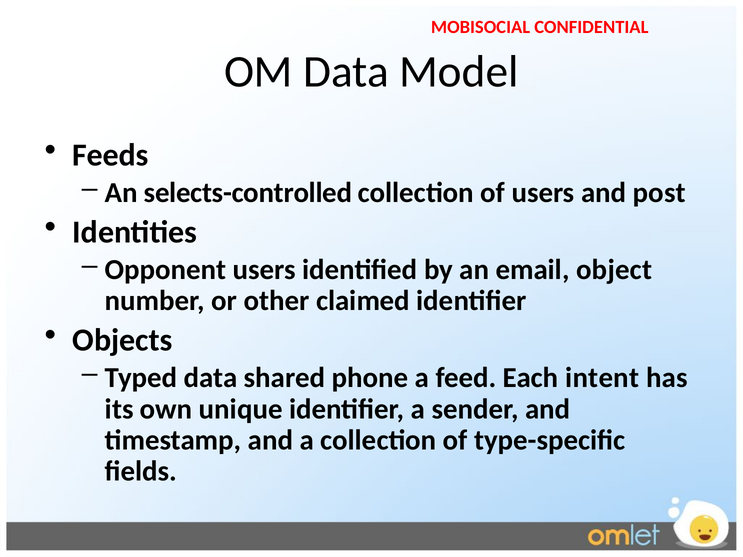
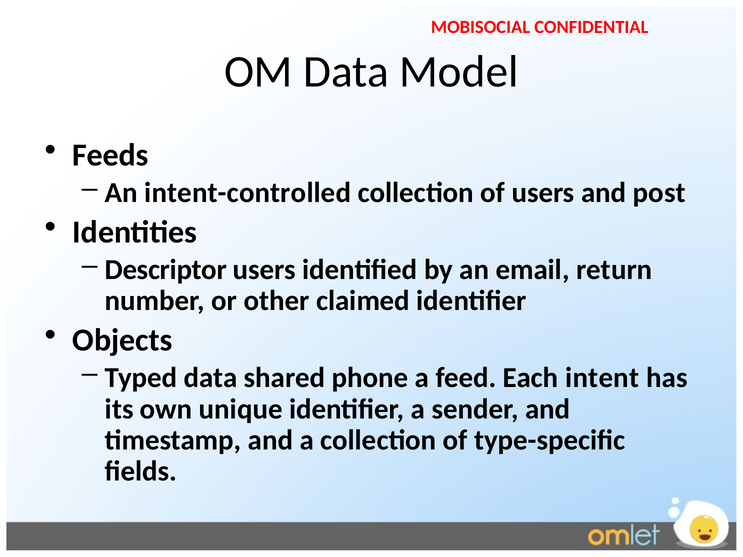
selects-controlled: selects-controlled -> intent-controlled
Opponent: Opponent -> Descriptor
object: object -> return
